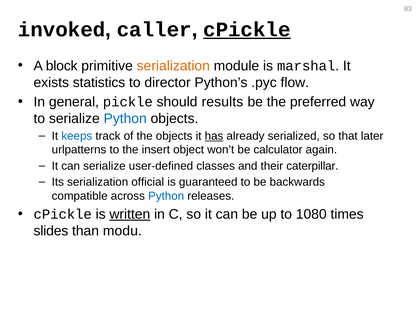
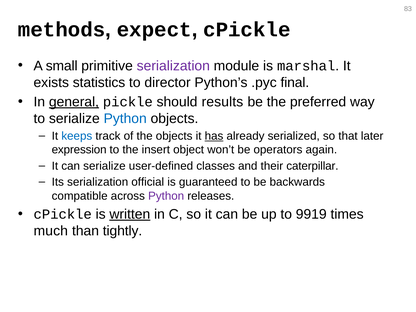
invoked: invoked -> methods
caller: caller -> expect
cPickle at (247, 29) underline: present -> none
block: block -> small
serialization at (173, 66) colour: orange -> purple
flow: flow -> final
general underline: none -> present
urlpatterns: urlpatterns -> expression
calculator: calculator -> operators
Python at (166, 196) colour: blue -> purple
1080: 1080 -> 9919
slides: slides -> much
modu: modu -> tightly
